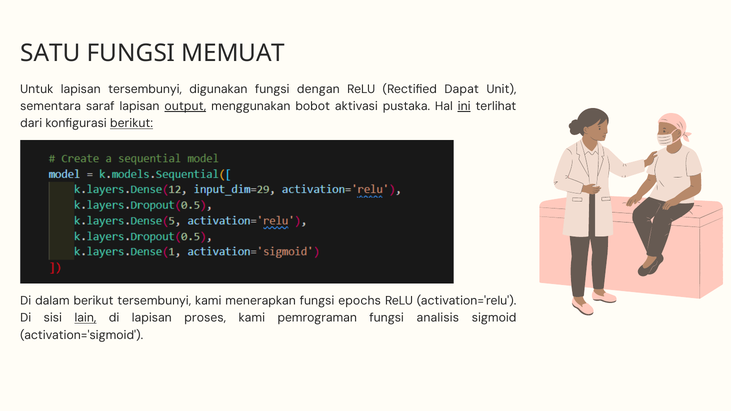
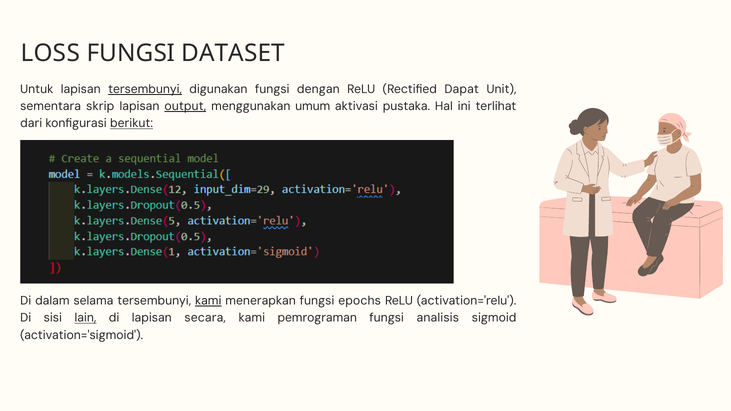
SATU: SATU -> LOSS
MEMUAT: MEMUAT -> DATASET
tersembunyi at (145, 89) underline: none -> present
saraf: saraf -> skrip
bobot: bobot -> umum
ini underline: present -> none
dalam berikut: berikut -> selama
kami at (208, 301) underline: none -> present
proses: proses -> secara
